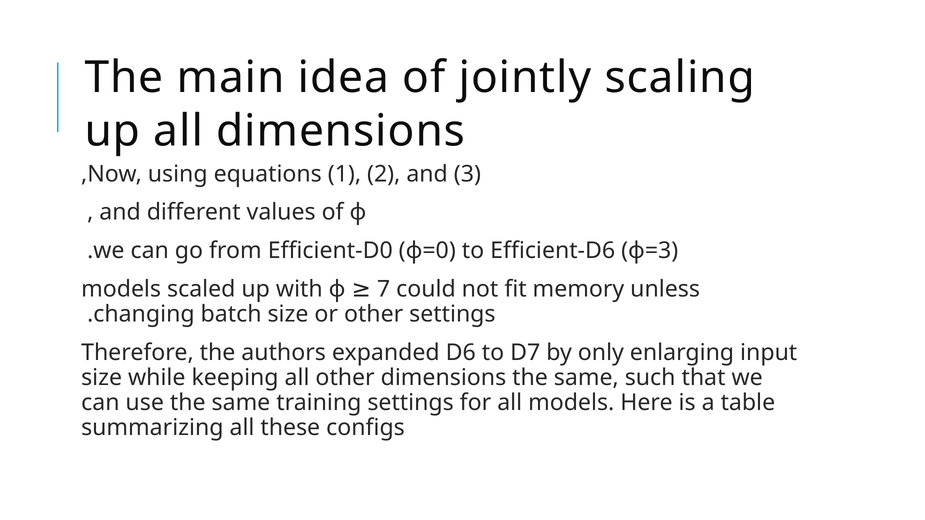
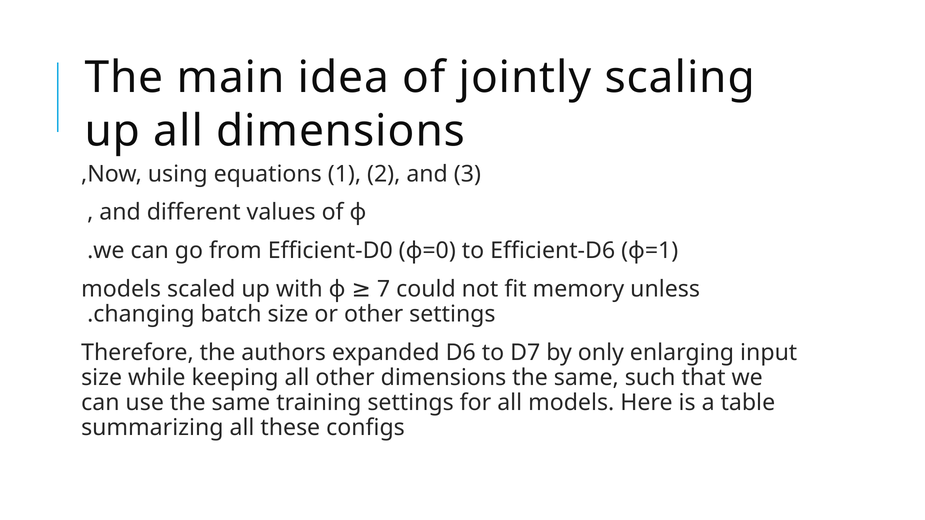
ϕ=3: ϕ=3 -> ϕ=1
